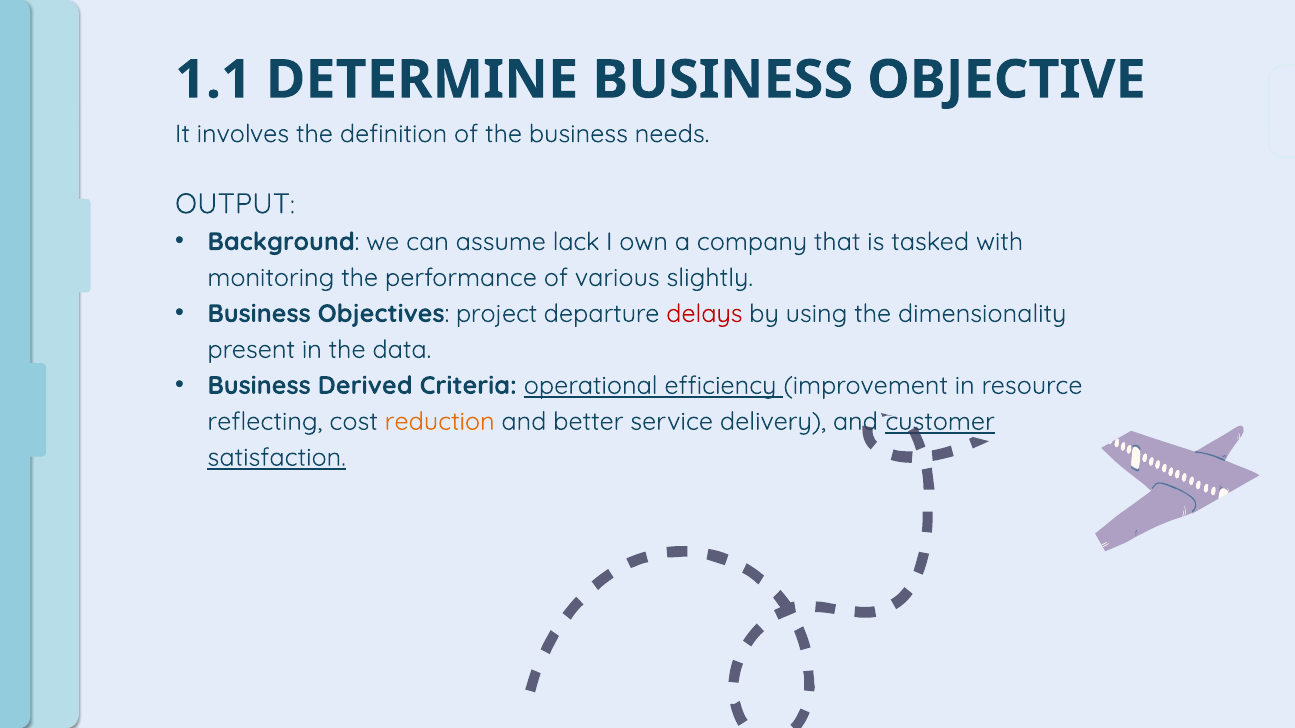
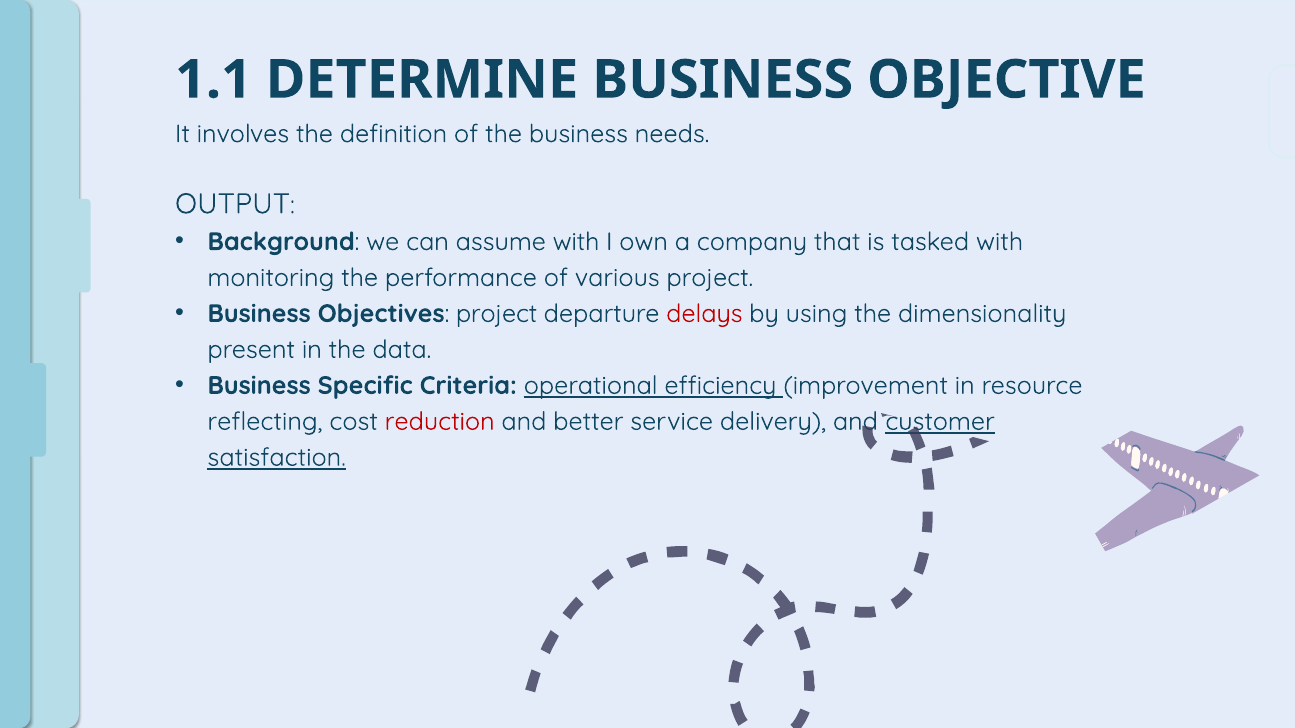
assume lack: lack -> with
various slightly: slightly -> project
Derived: Derived -> Specific
reduction colour: orange -> red
